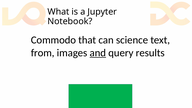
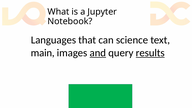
Commodo: Commodo -> Languages
from: from -> main
results underline: none -> present
